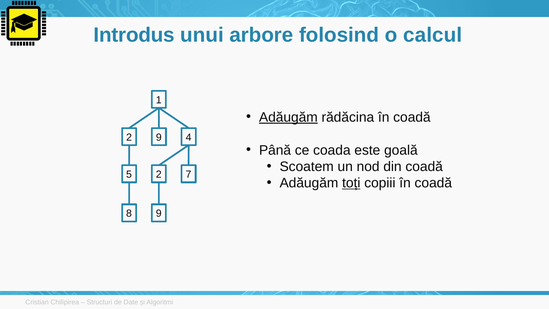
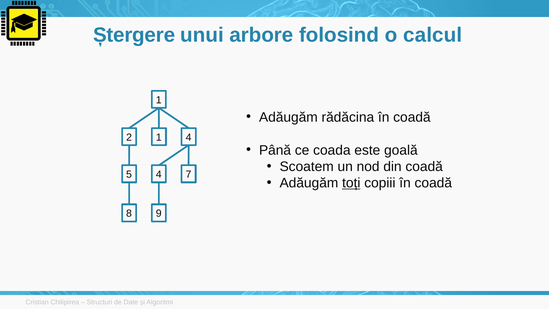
Introdus: Introdus -> Ștergere
Adăugăm at (288, 117) underline: present -> none
2 9: 9 -> 1
5 2: 2 -> 4
